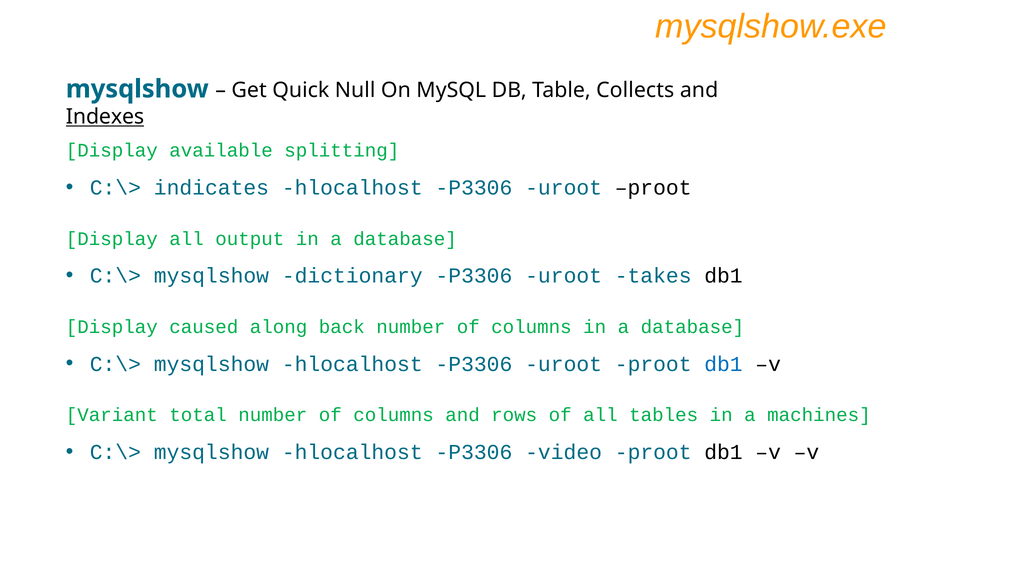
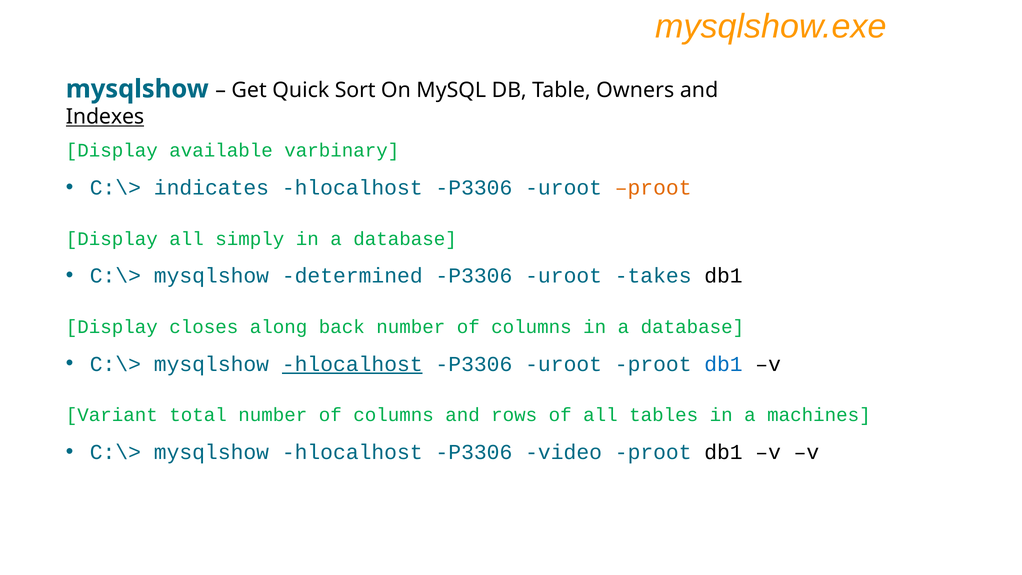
Null: Null -> Sort
Collects: Collects -> Owners
splitting: splitting -> varbinary
proot at (653, 188) colour: black -> orange
output: output -> simply
dictionary: dictionary -> determined
caused: caused -> closes
hlocalhost at (352, 364) underline: none -> present
